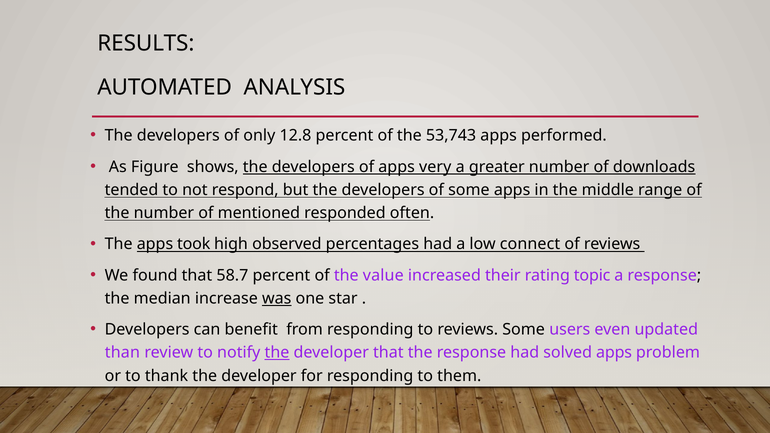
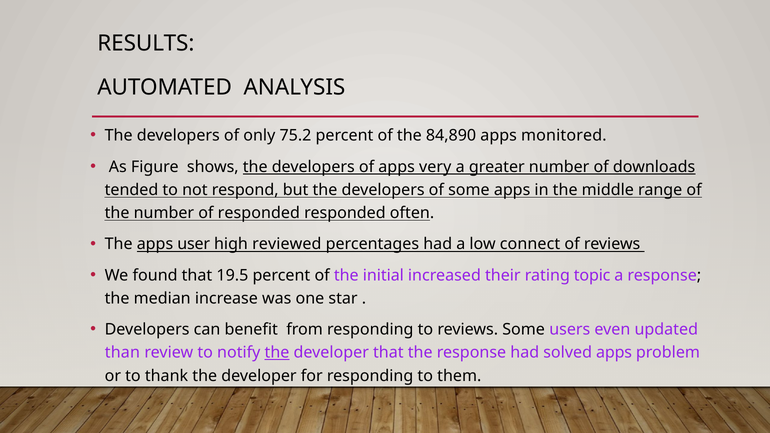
12.8: 12.8 -> 75.2
53,743: 53,743 -> 84,890
performed: performed -> monitored
of mentioned: mentioned -> responded
took: took -> user
observed: observed -> reviewed
58.7: 58.7 -> 19.5
value: value -> initial
was underline: present -> none
